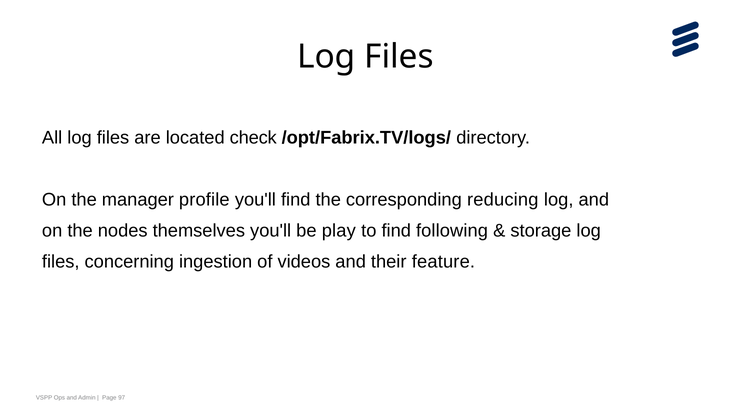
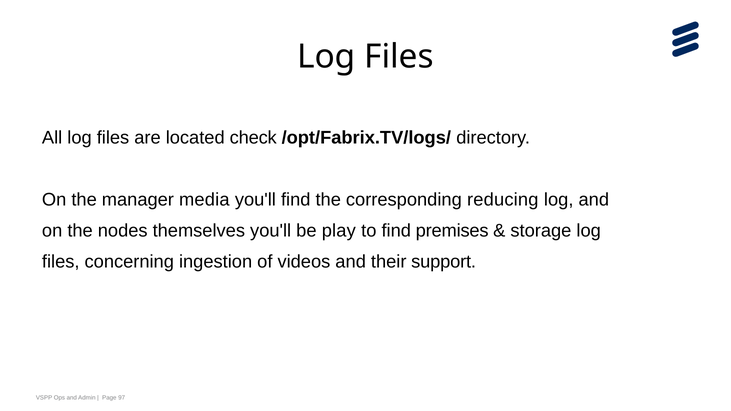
profile: profile -> media
following: following -> premises
feature: feature -> support
